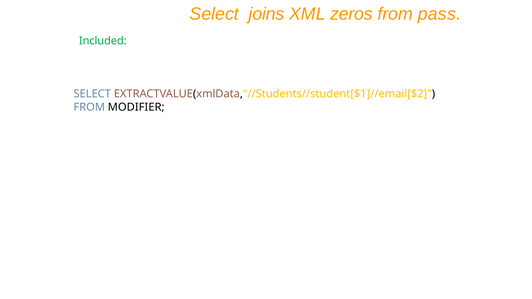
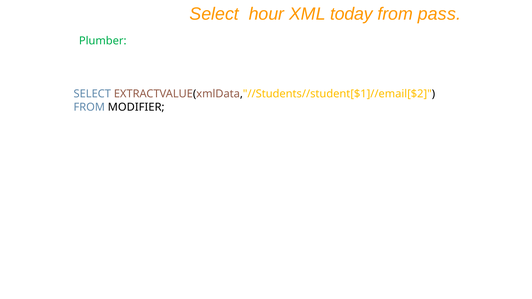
joins: joins -> hour
zeros: zeros -> today
Included: Included -> Plumber
